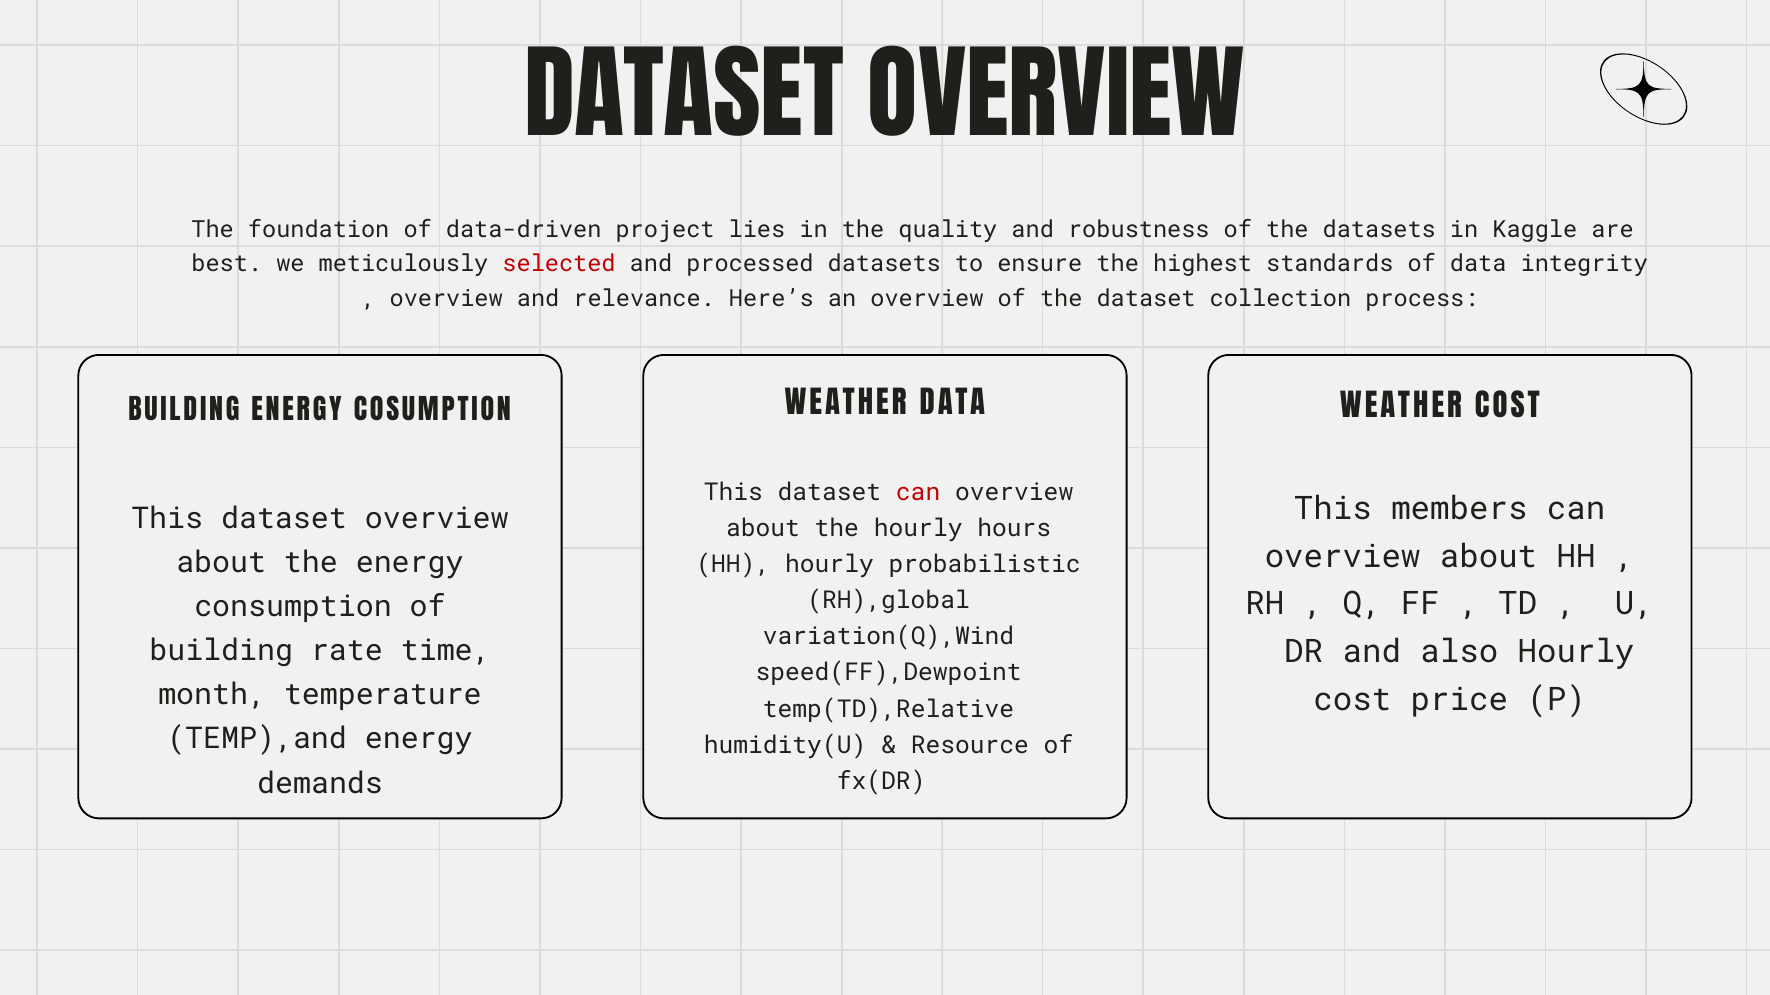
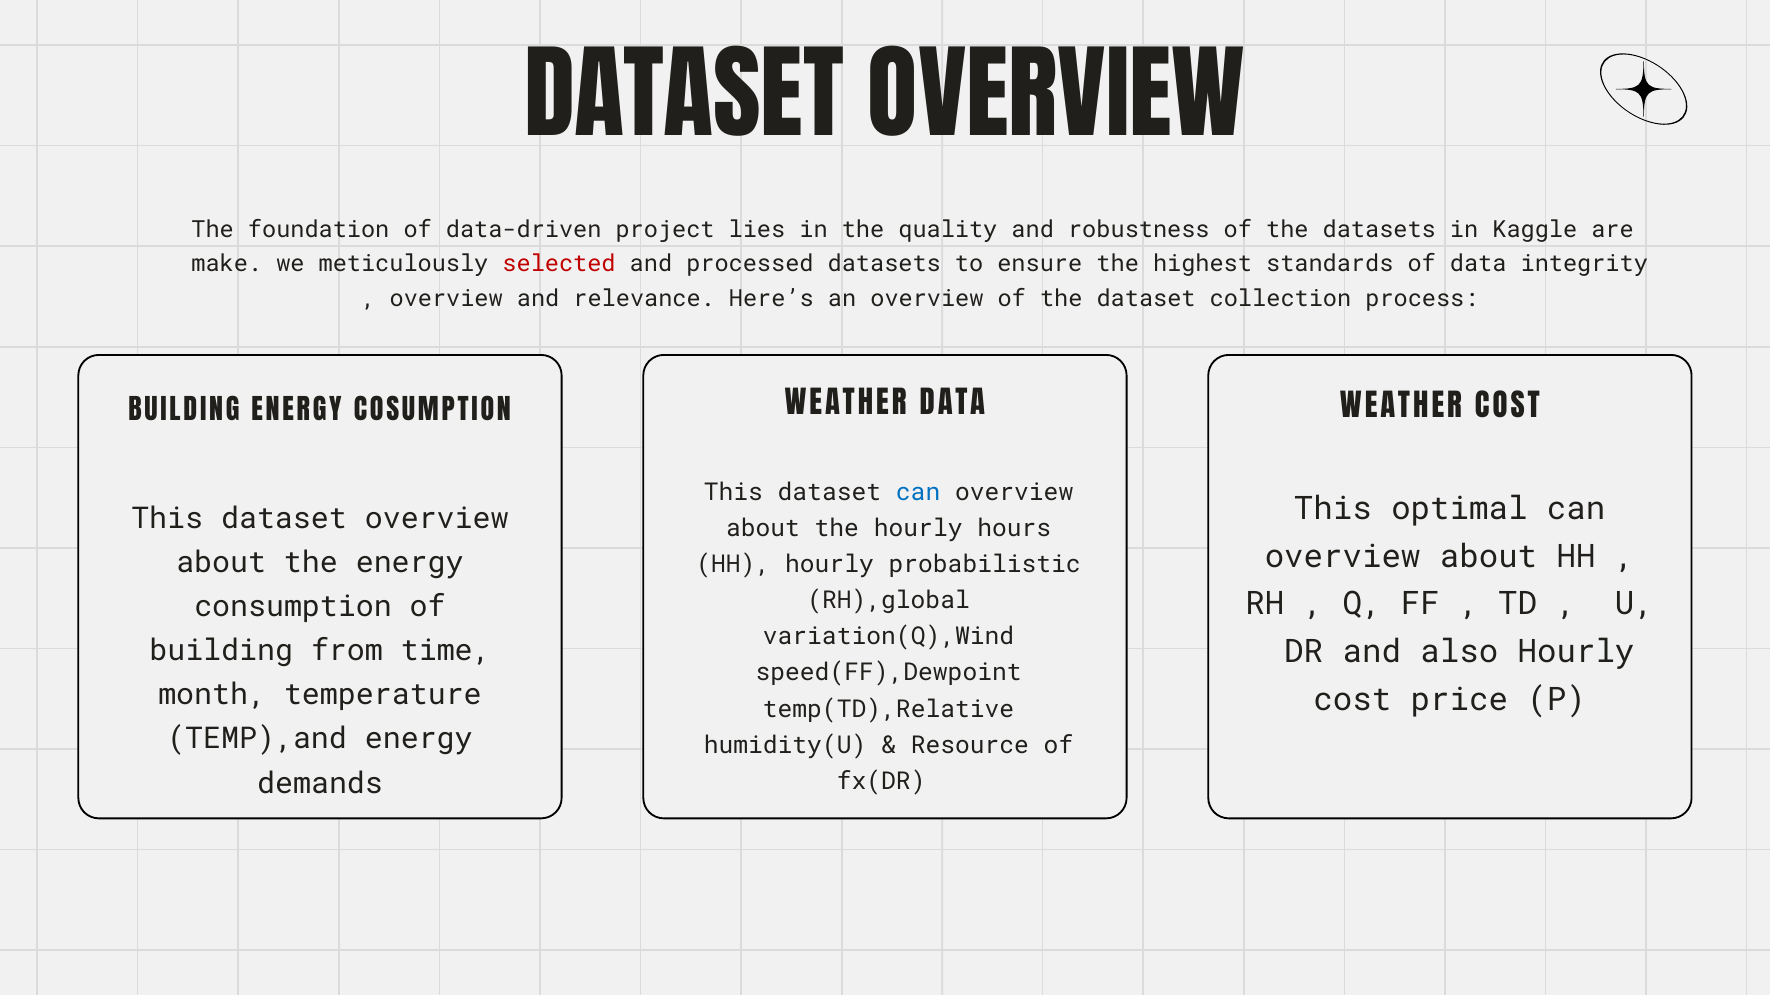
best: best -> make
can at (918, 492) colour: red -> blue
members: members -> optimal
rate: rate -> from
